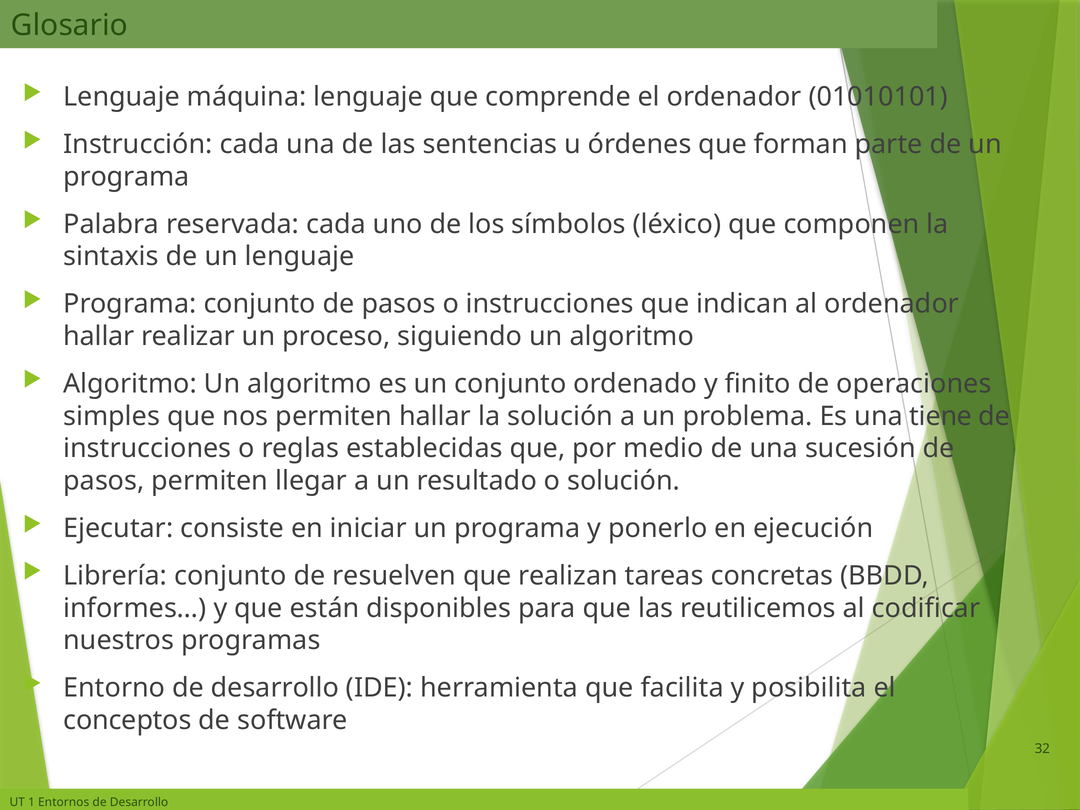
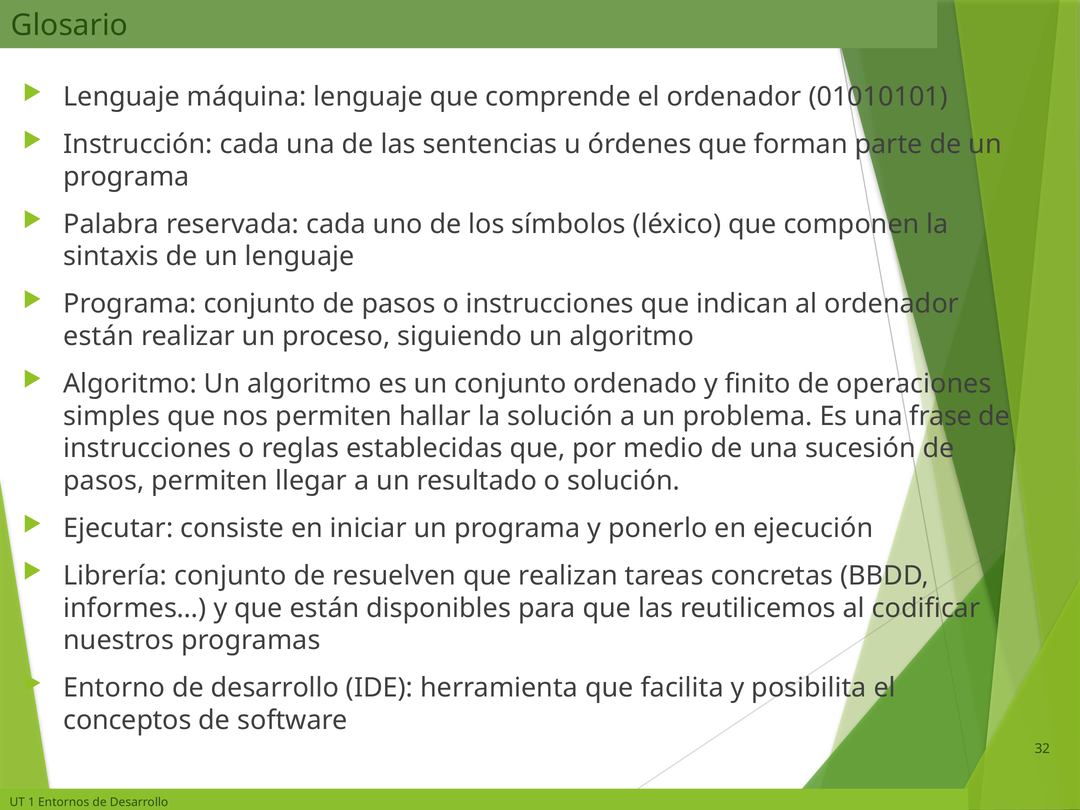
hallar at (99, 336): hallar -> están
tiene: tiene -> frase
